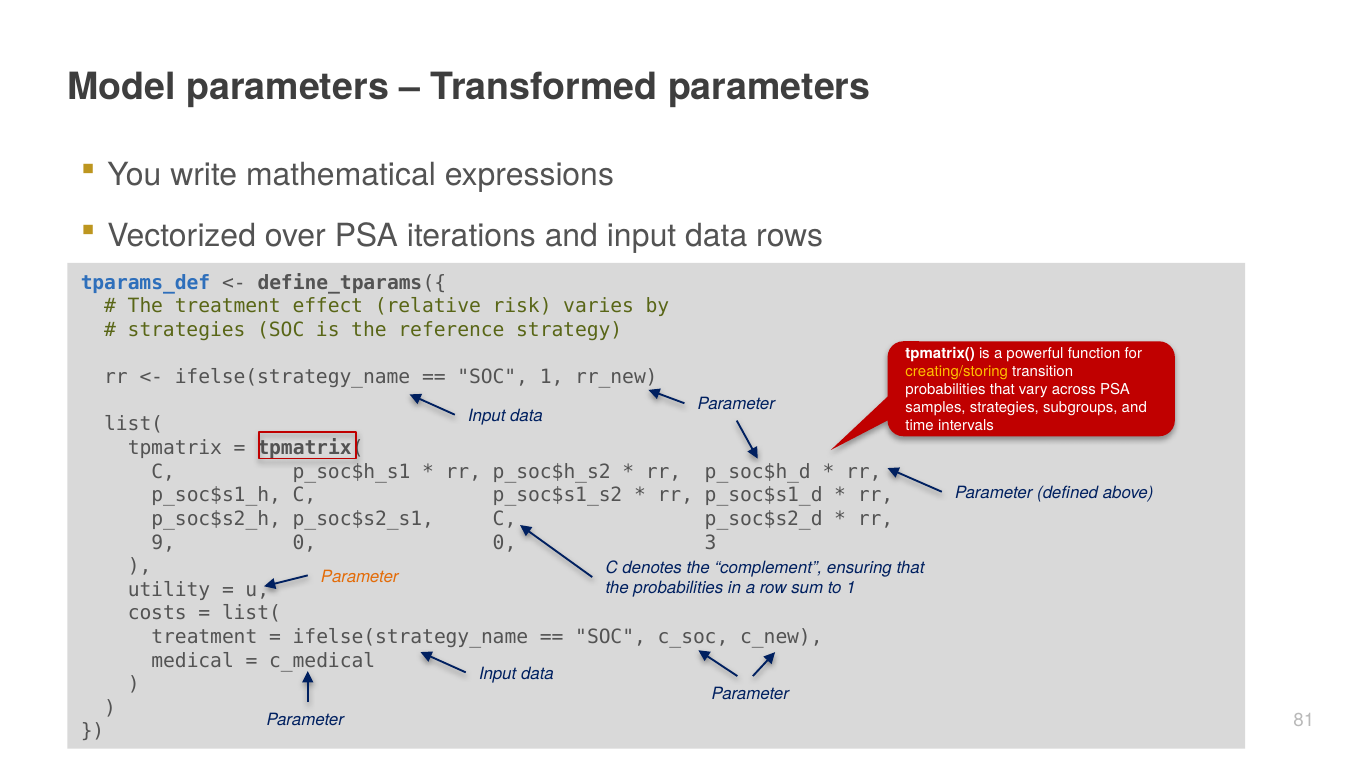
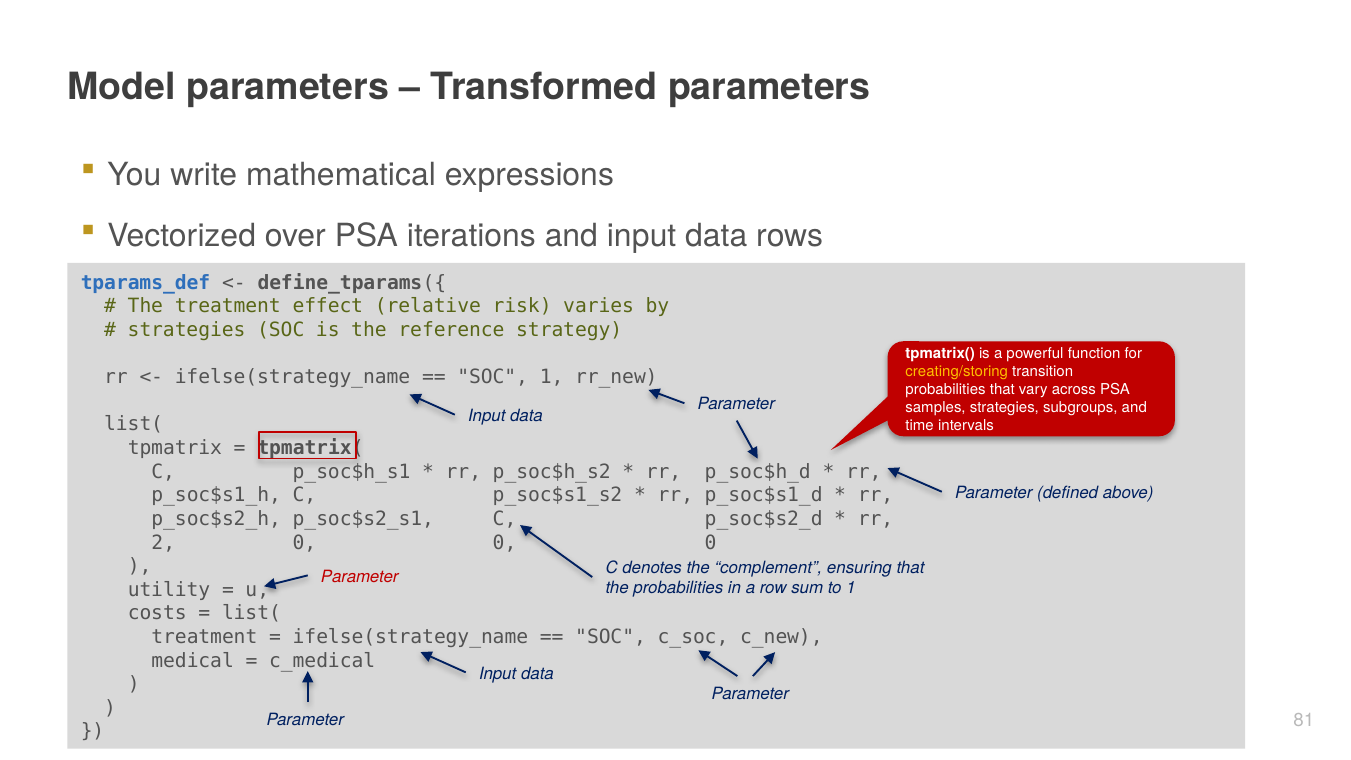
9: 9 -> 2
0 0 3: 3 -> 0
Parameter at (360, 577) colour: orange -> red
